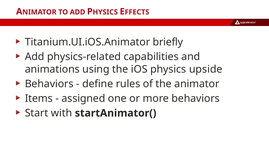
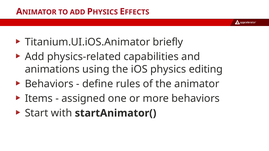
upside: upside -> editing
